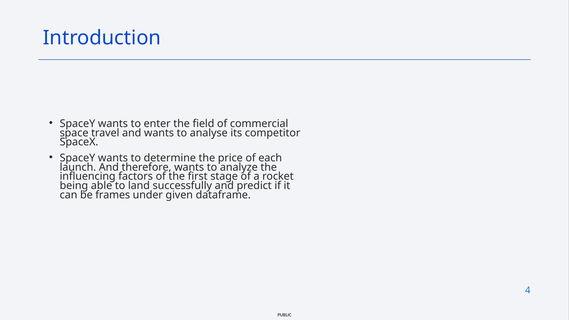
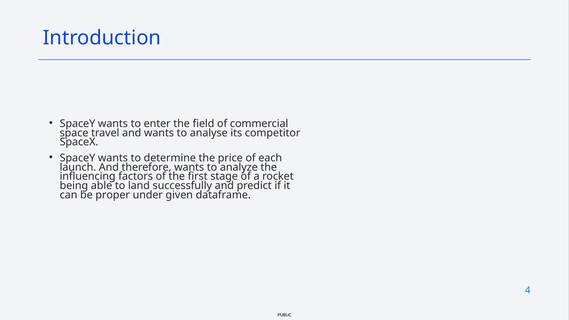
frames: frames -> proper
